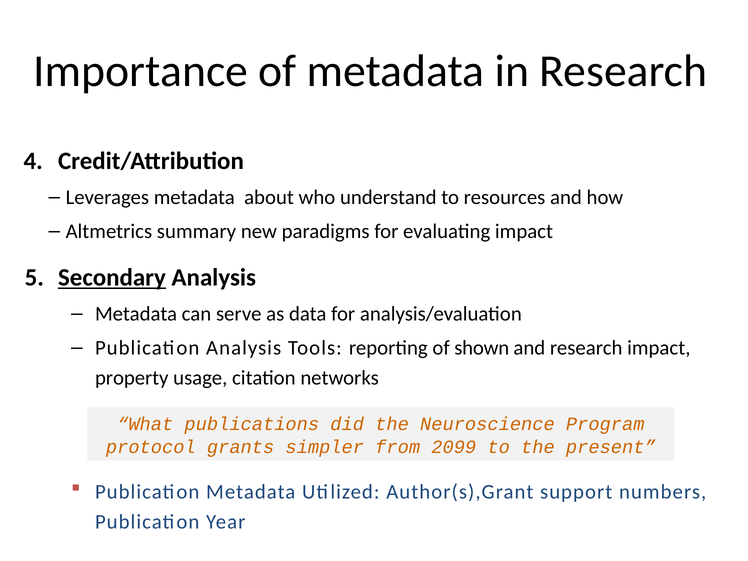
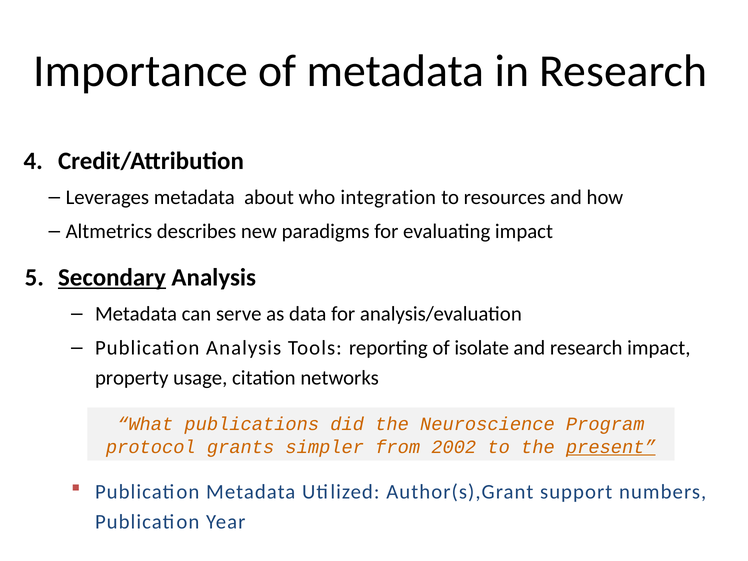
understand: understand -> integration
summary: summary -> describes
shown: shown -> isolate
2099: 2099 -> 2002
present underline: none -> present
